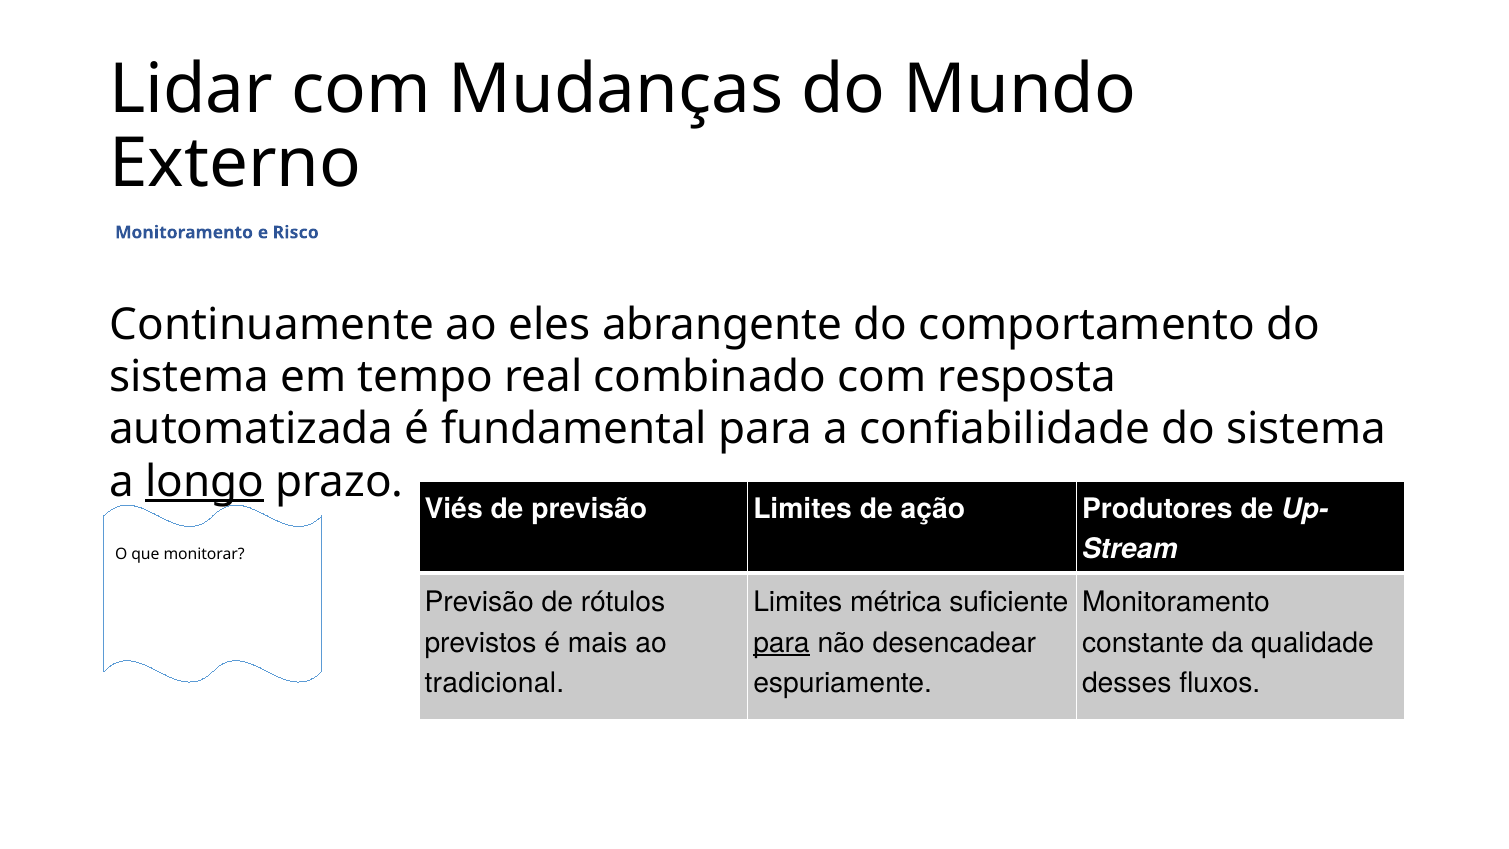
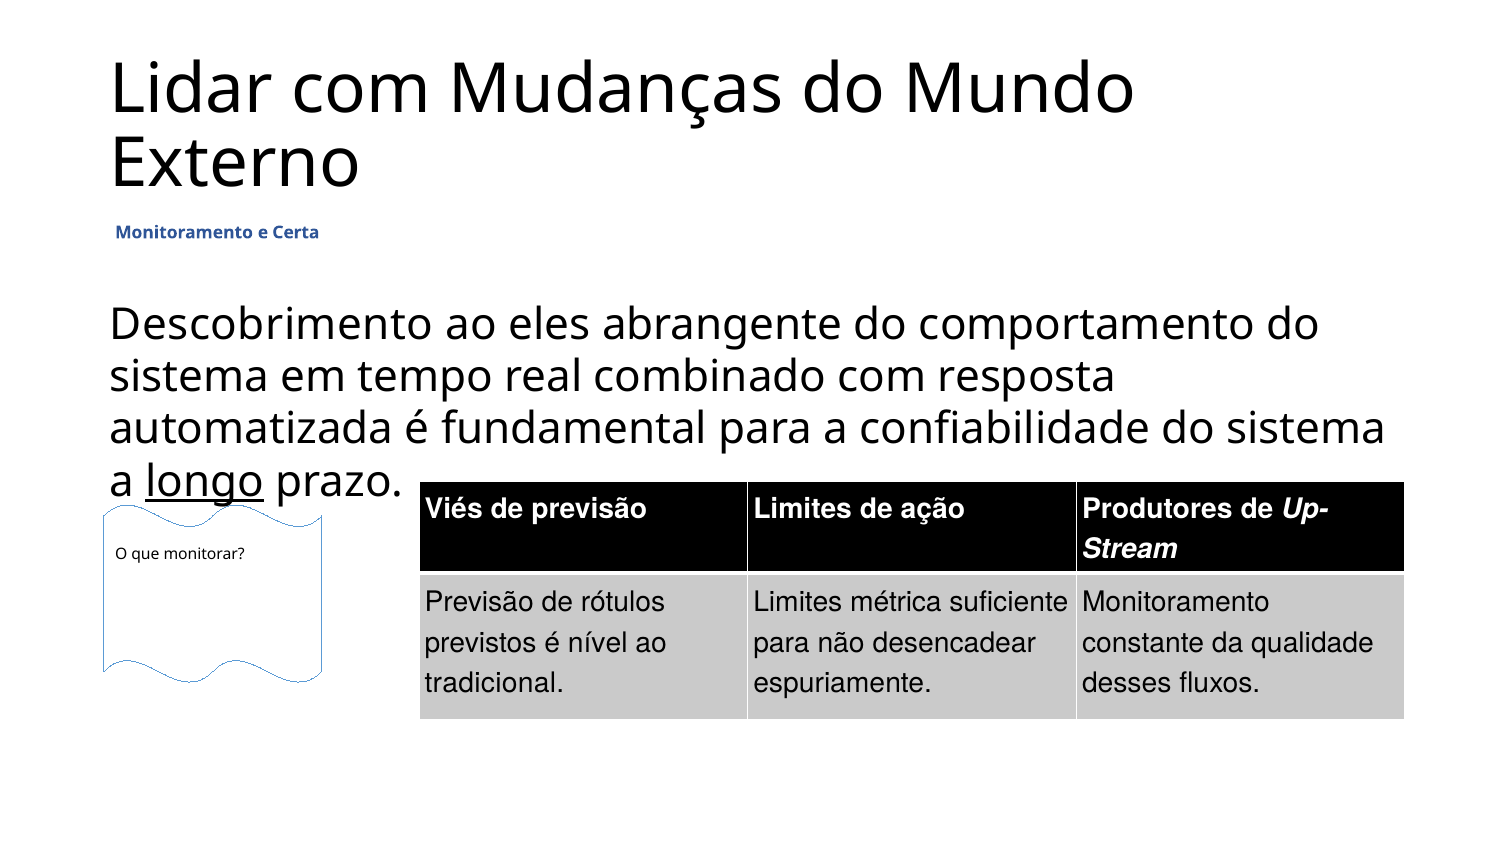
Risco: Risco -> Certa
Continuamente: Continuamente -> Descobrimento
mais: mais -> nível
para at (782, 643) underline: present -> none
